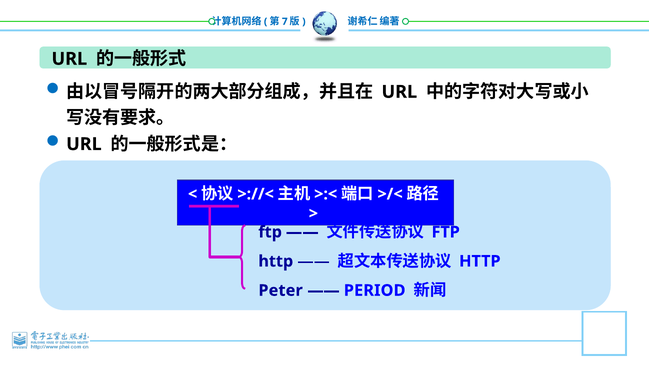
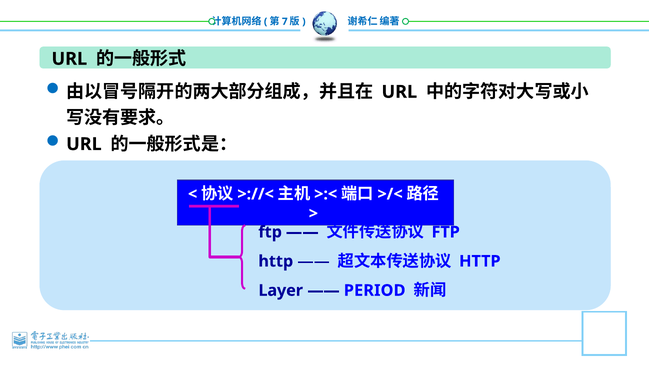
Peter: Peter -> Layer
